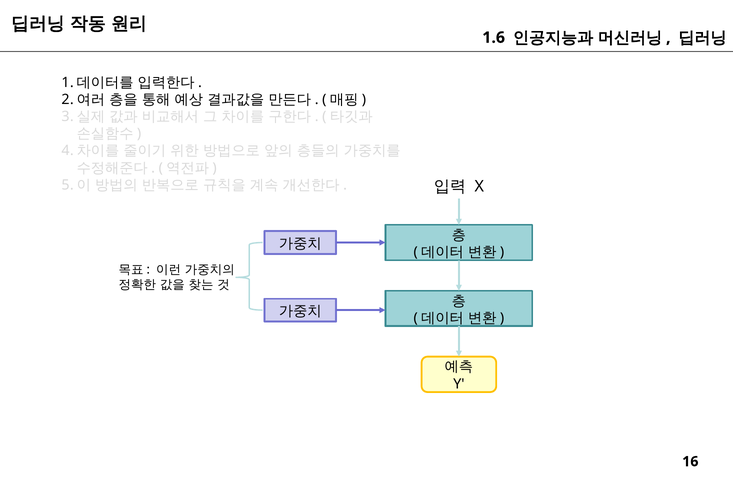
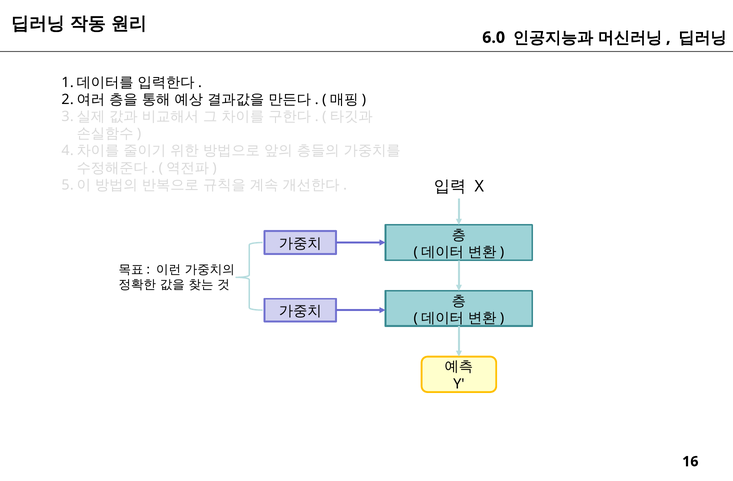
1.6: 1.6 -> 6.0
